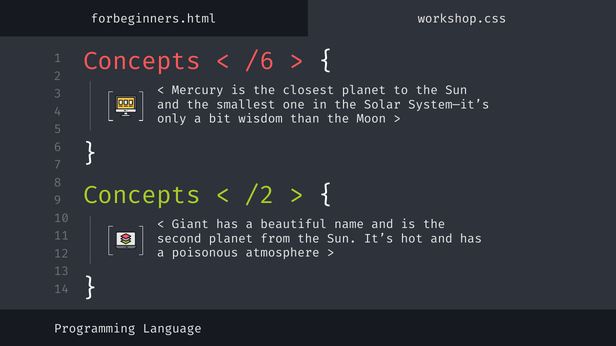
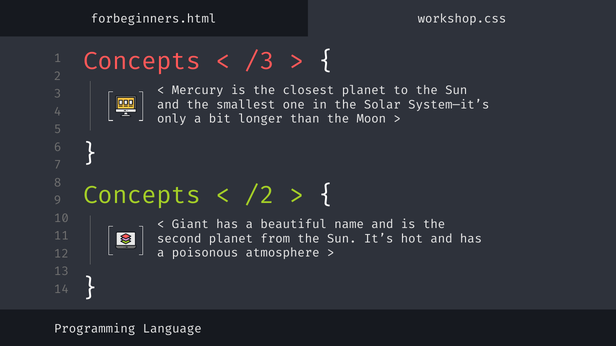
/6: /6 -> /3
wisdom: wisdom -> longer
